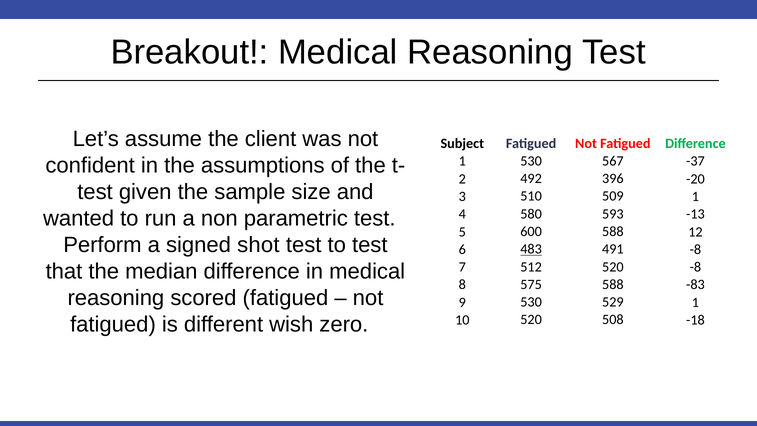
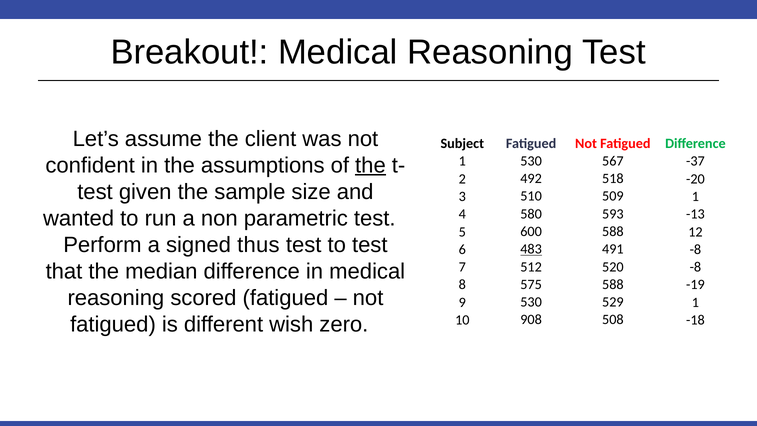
the at (370, 165) underline: none -> present
396: 396 -> 518
shot: shot -> thus
-83: -83 -> -19
10 520: 520 -> 908
